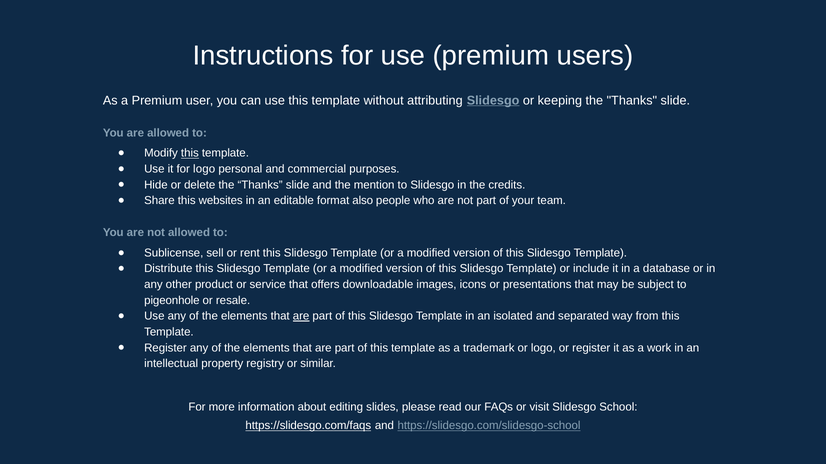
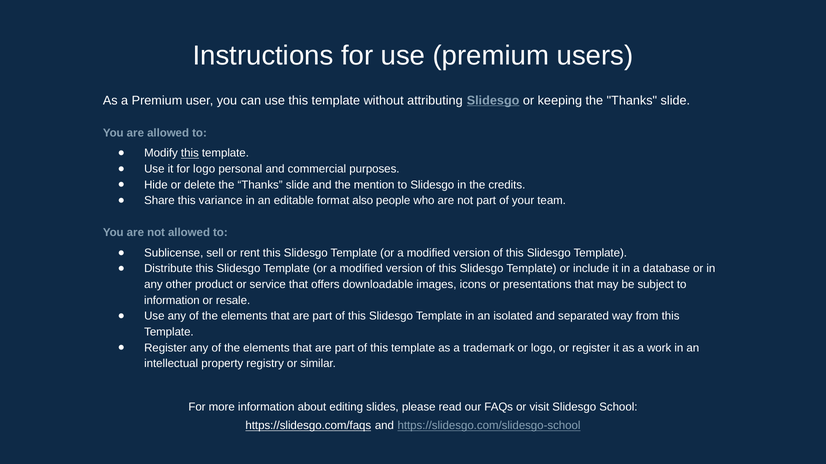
websites: websites -> variance
pigeonhole at (172, 301): pigeonhole -> information
are at (301, 317) underline: present -> none
